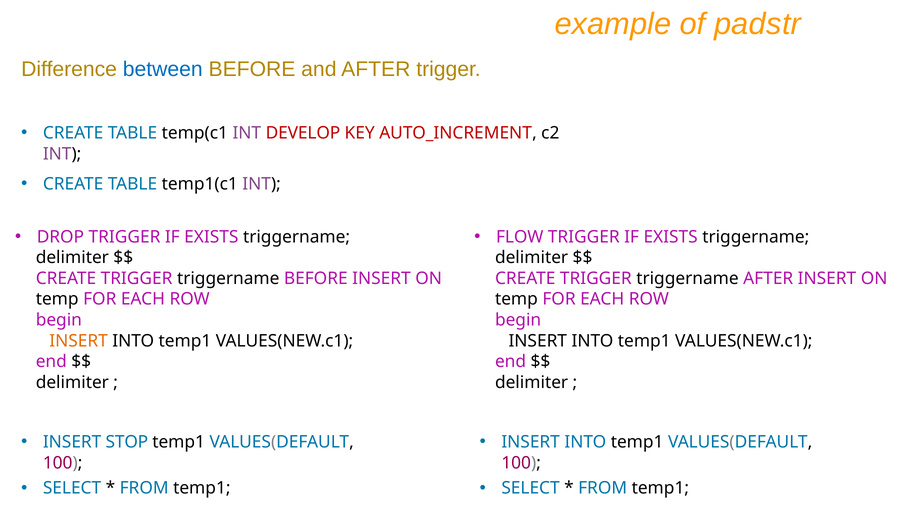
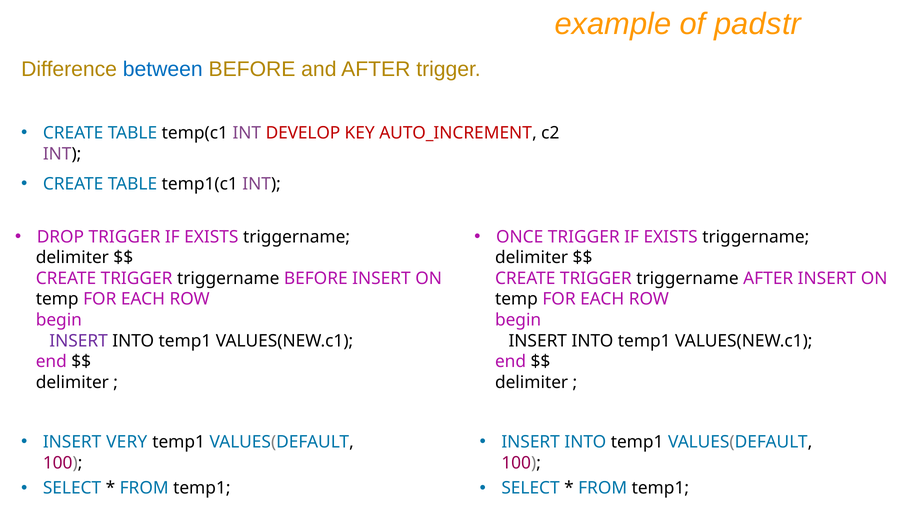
FLOW: FLOW -> ONCE
INSERT at (79, 341) colour: orange -> purple
STOP: STOP -> VERY
